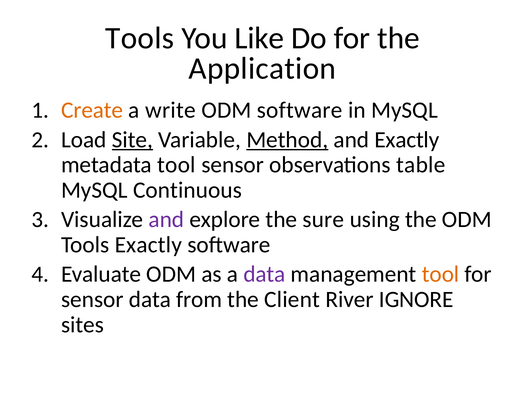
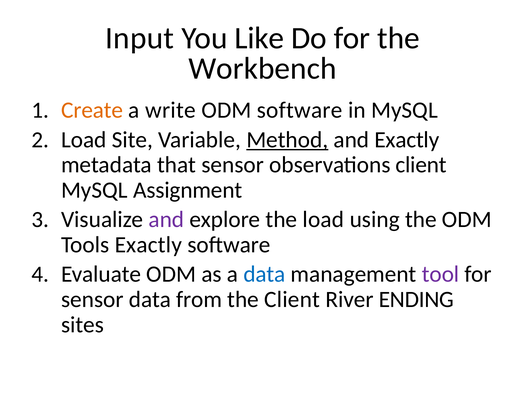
Tools at (140, 38): Tools -> Input
Application: Application -> Workbench
Site underline: present -> none
metadata tool: tool -> that
observations table: table -> client
Continuous: Continuous -> Assignment
the sure: sure -> load
data at (264, 274) colour: purple -> blue
tool at (441, 274) colour: orange -> purple
IGNORE: IGNORE -> ENDING
